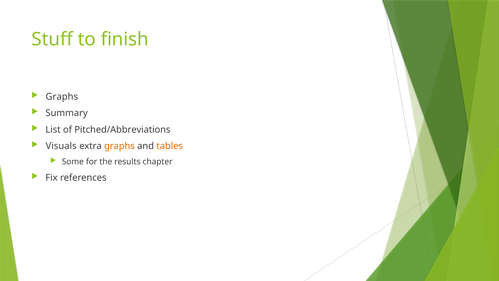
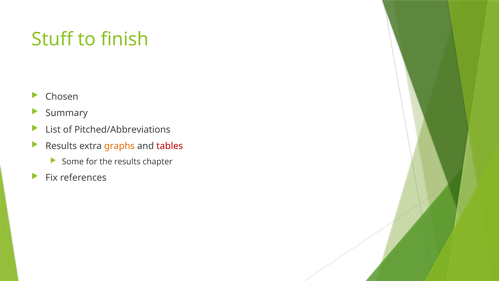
Graphs at (62, 97): Graphs -> Chosen
Visuals at (61, 146): Visuals -> Results
tables colour: orange -> red
